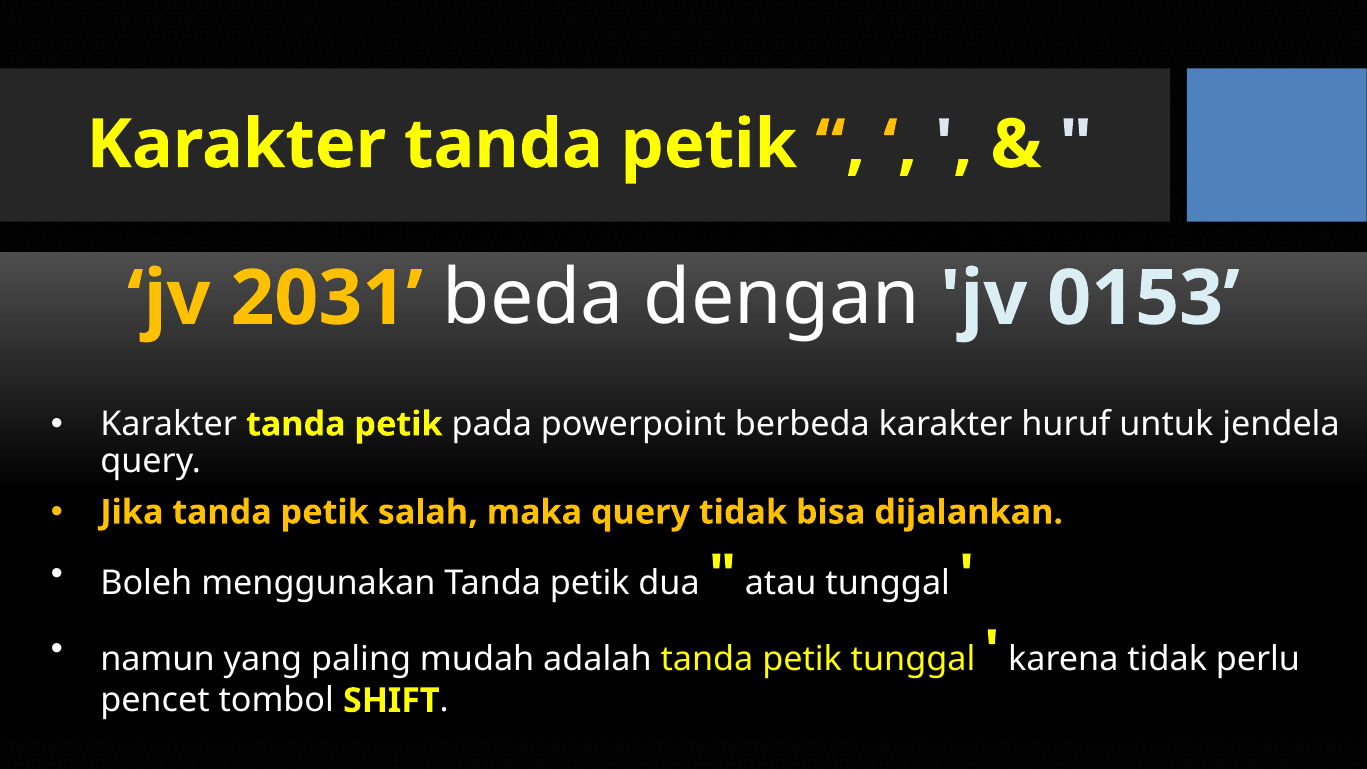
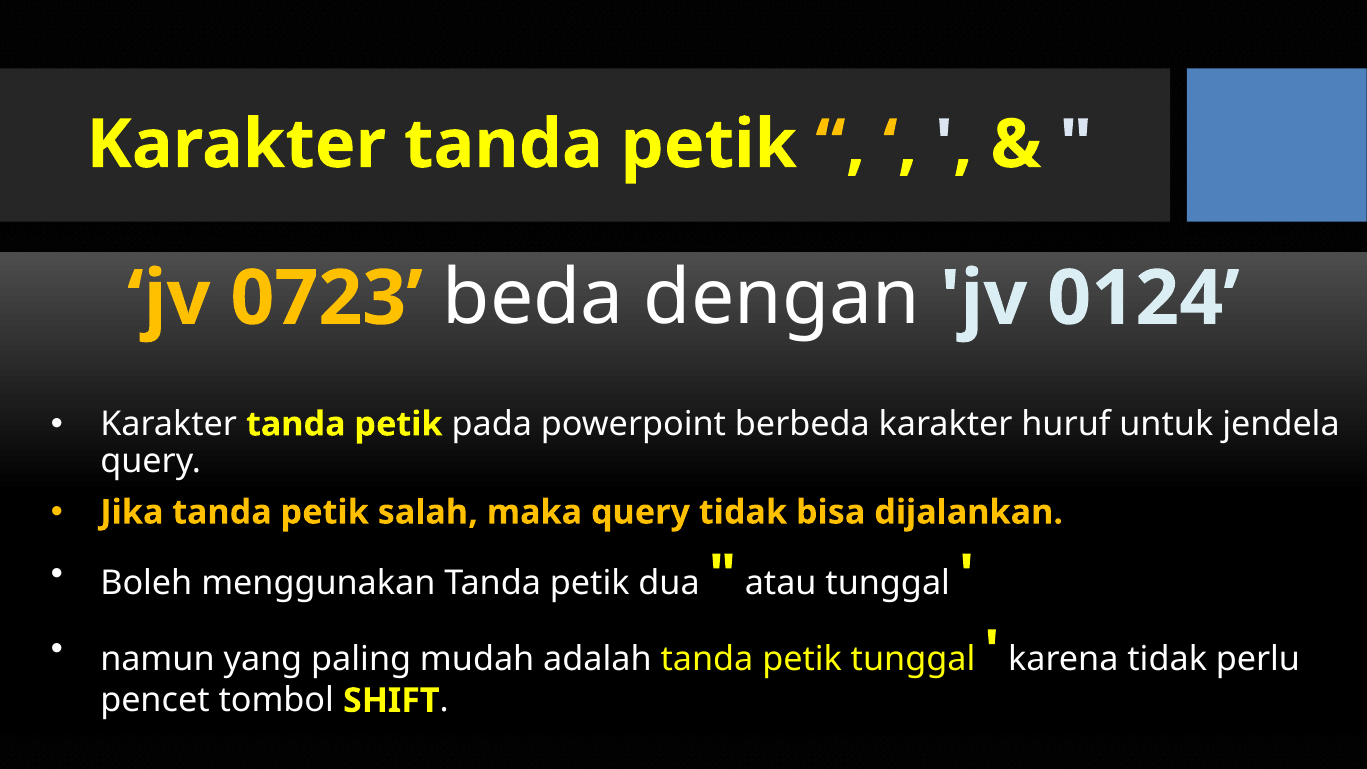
2031: 2031 -> 0723
0153: 0153 -> 0124
